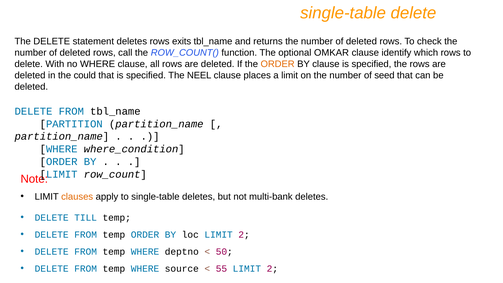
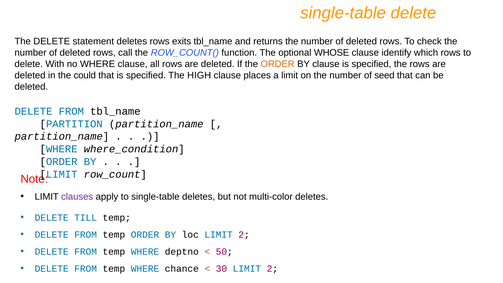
OMKAR: OMKAR -> WHOSE
NEEL: NEEL -> HIGH
clauses colour: orange -> purple
multi-bank: multi-bank -> multi-color
source: source -> chance
55: 55 -> 30
